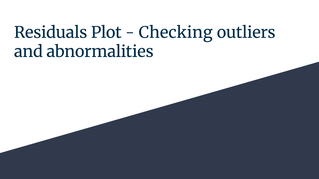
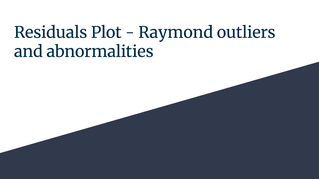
Checking: Checking -> Raymond
